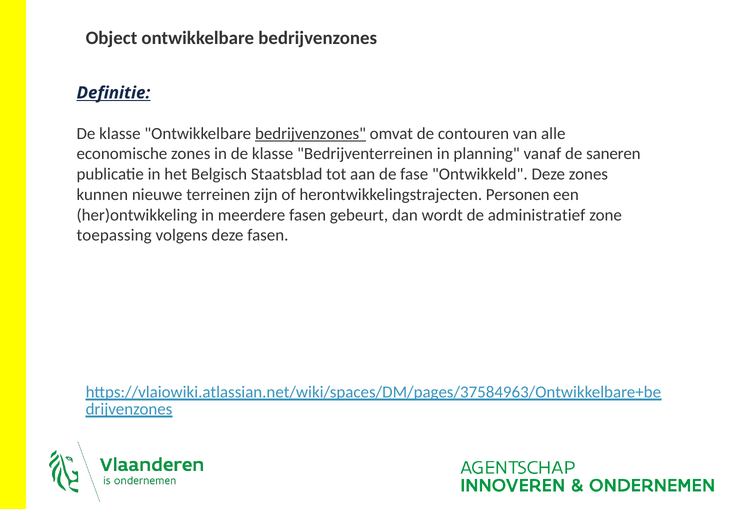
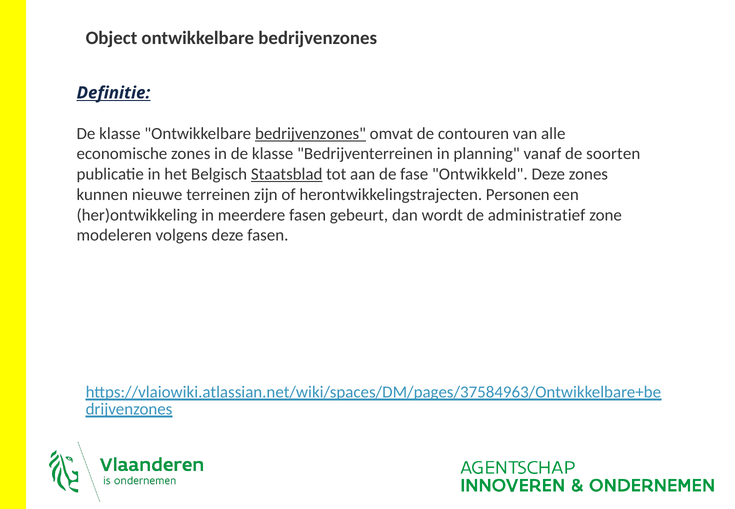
saneren: saneren -> soorten
Staatsblad underline: none -> present
toepassing: toepassing -> modeleren
